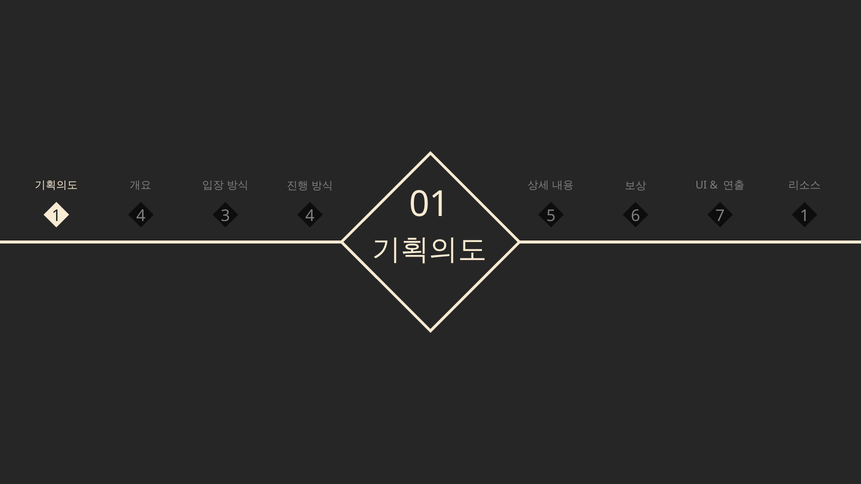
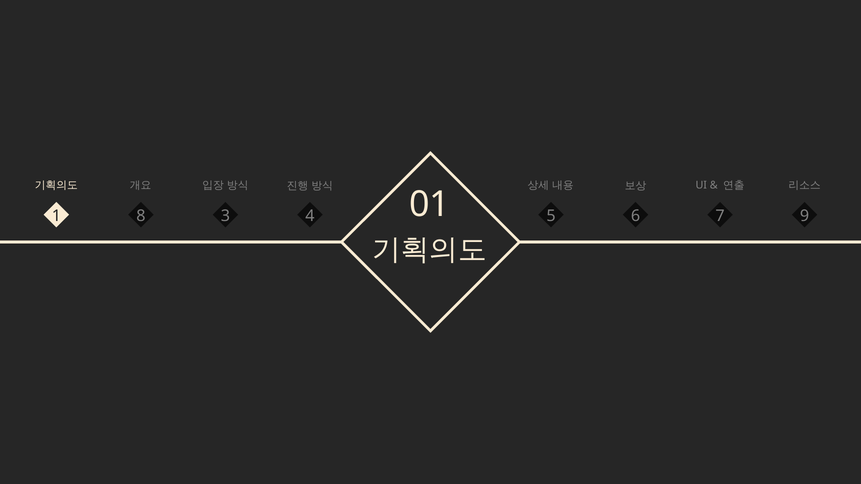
1 4: 4 -> 8
4 1: 1 -> 9
